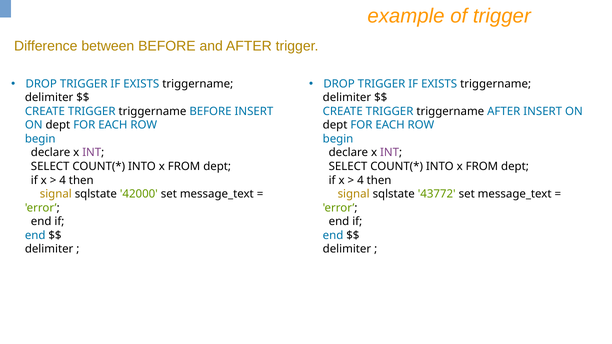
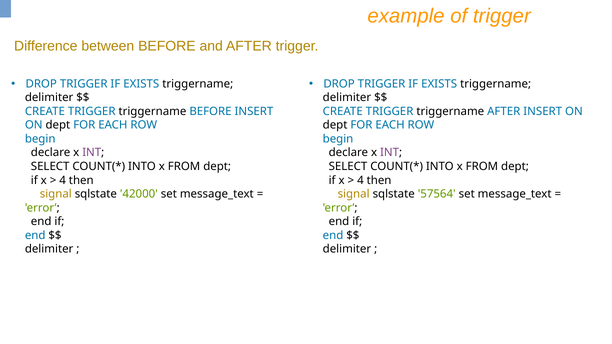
43772: 43772 -> 57564
